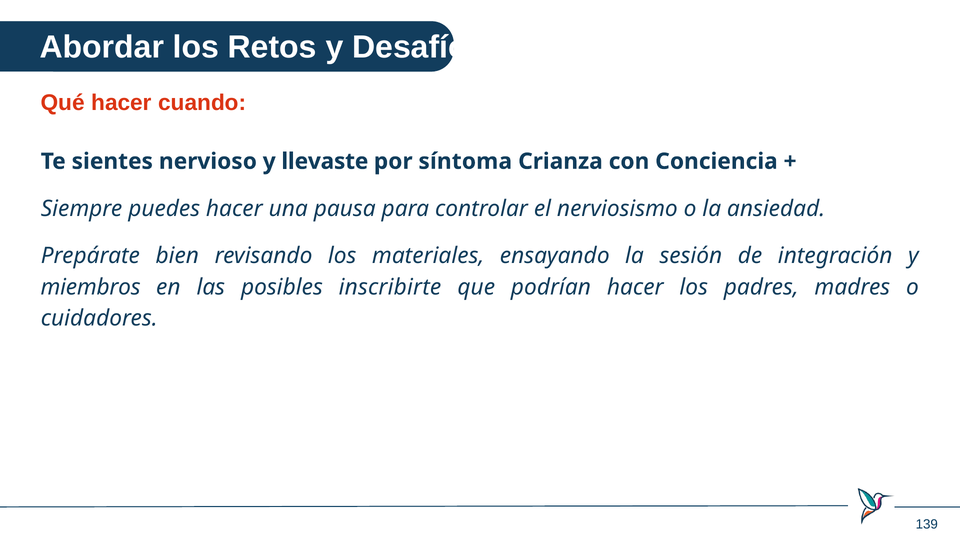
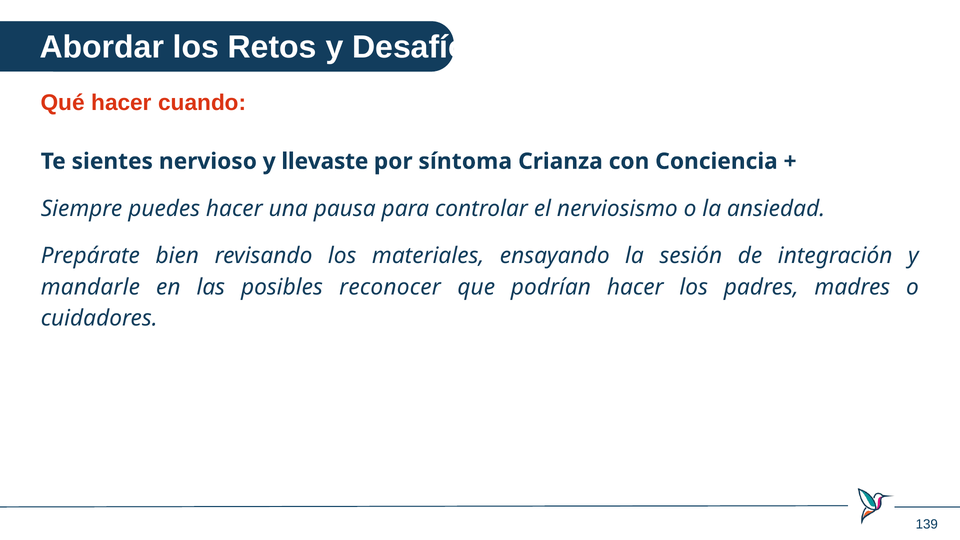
miembros: miembros -> mandarle
inscribirte: inscribirte -> reconocer
